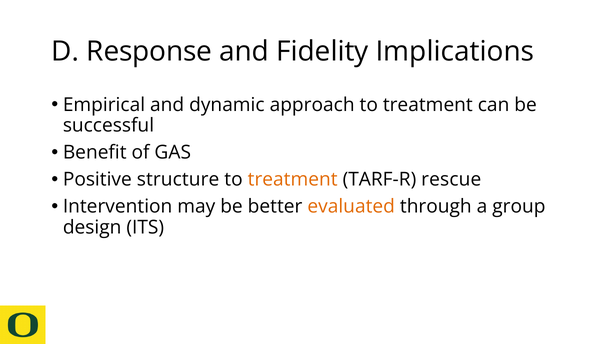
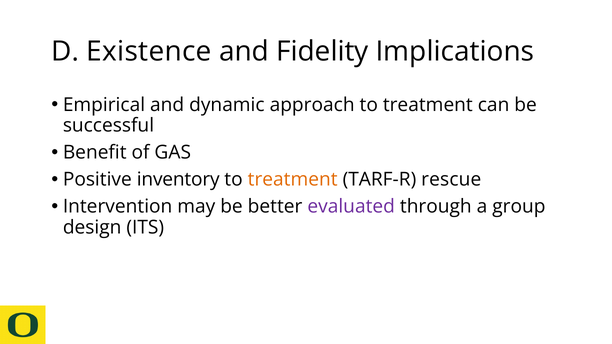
Response: Response -> Existence
structure: structure -> inventory
evaluated colour: orange -> purple
